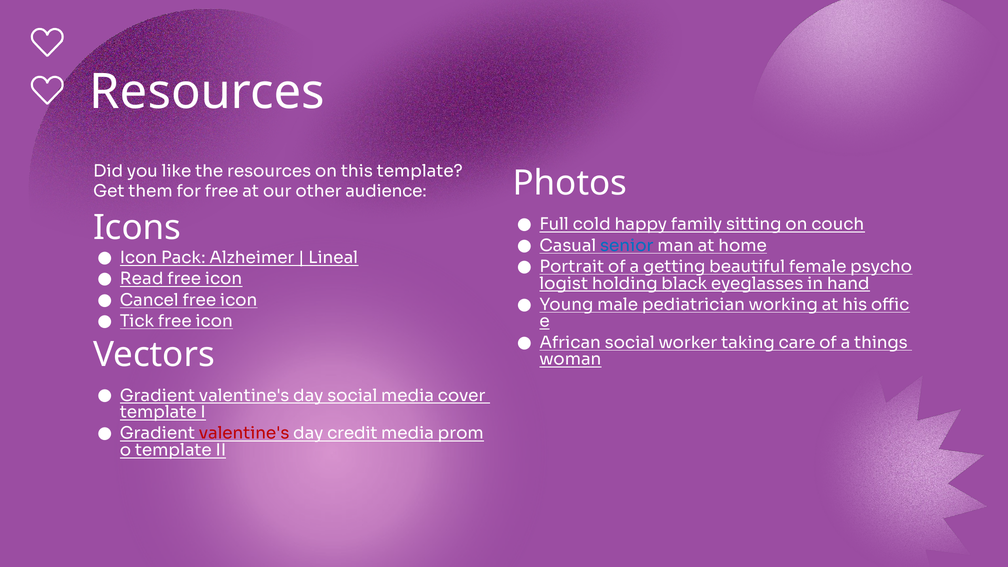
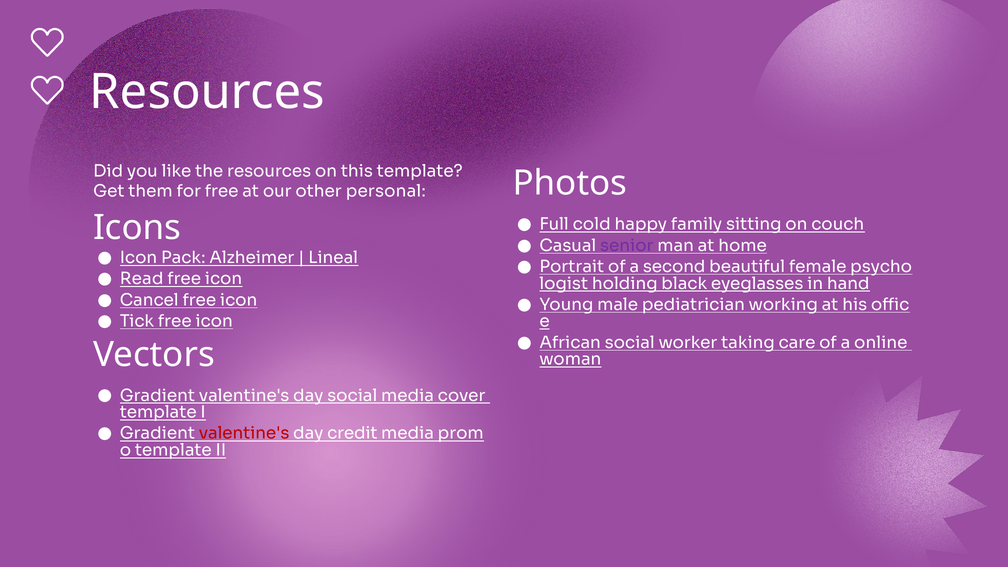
audience: audience -> personal
senior colour: blue -> purple
getting: getting -> second
things: things -> online
